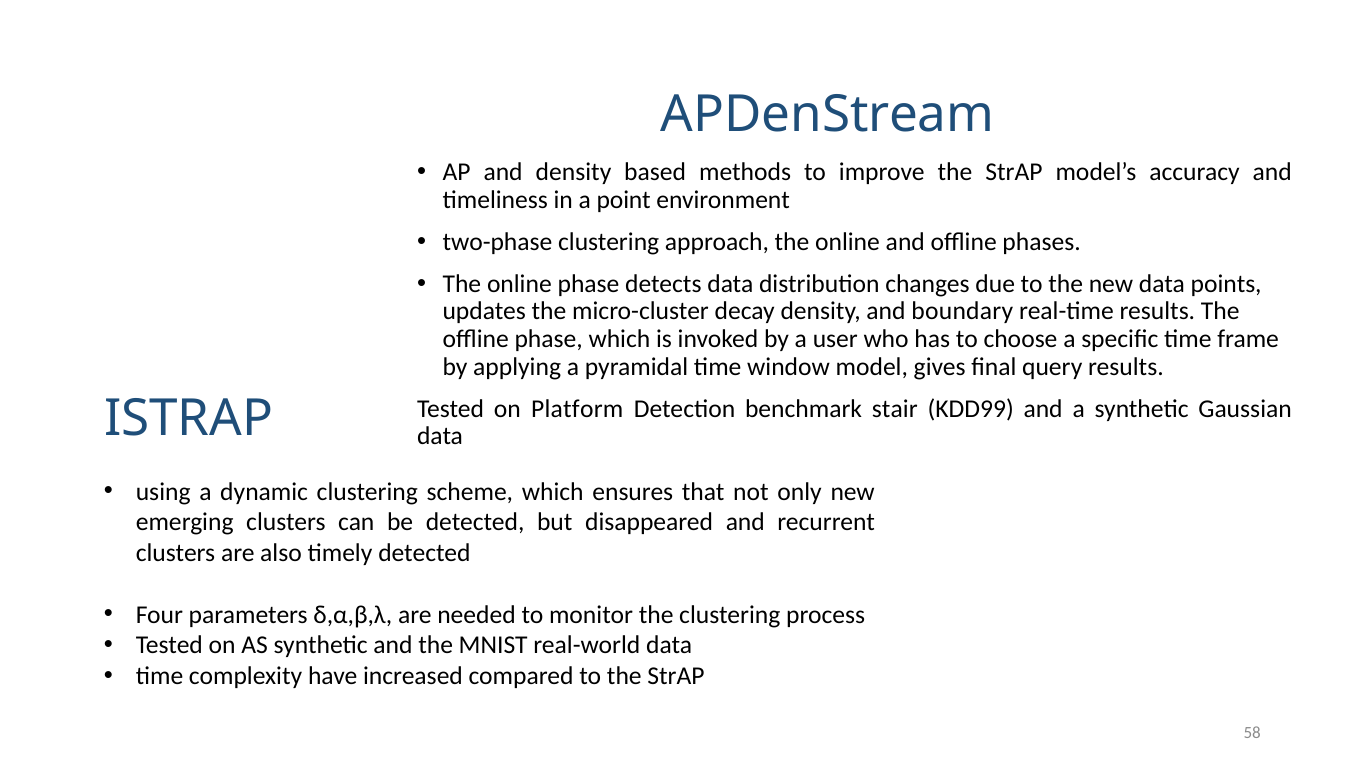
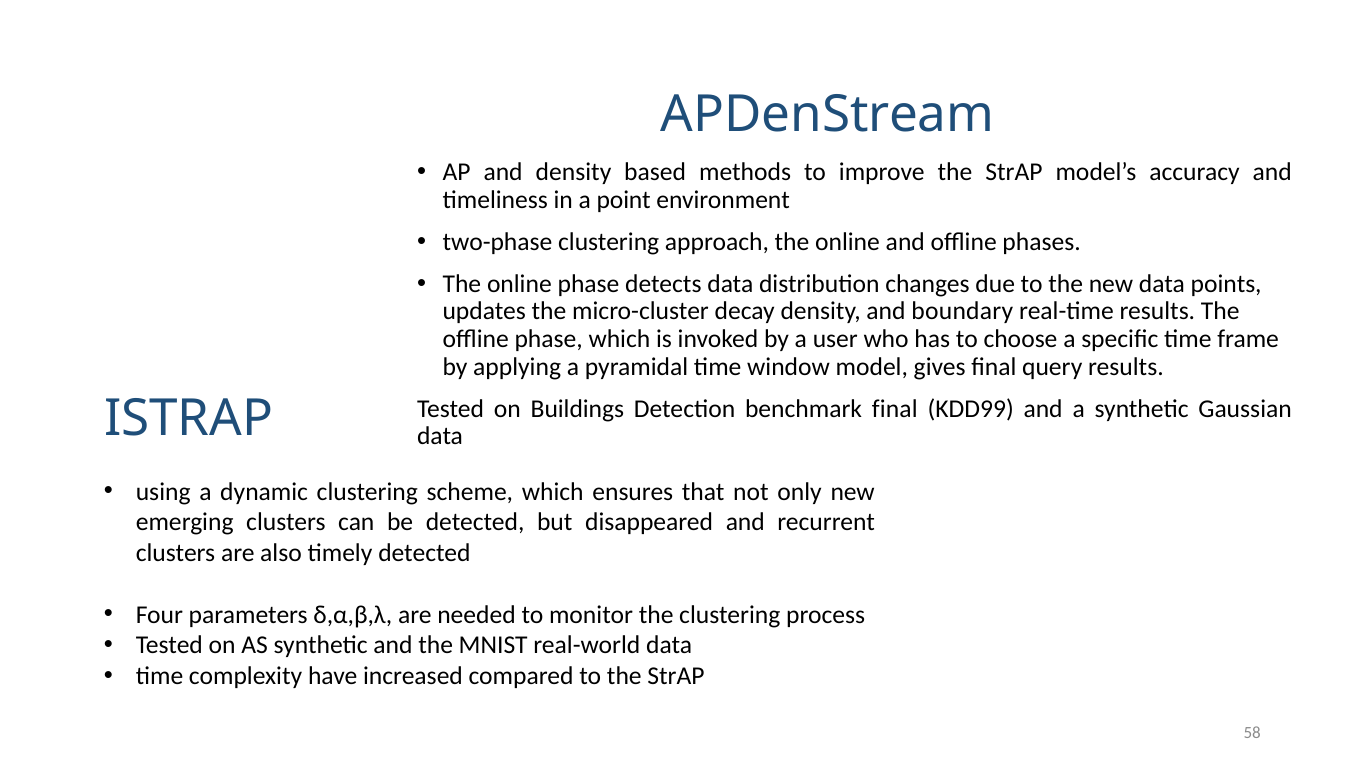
Platform: Platform -> Buildings
benchmark stair: stair -> final
